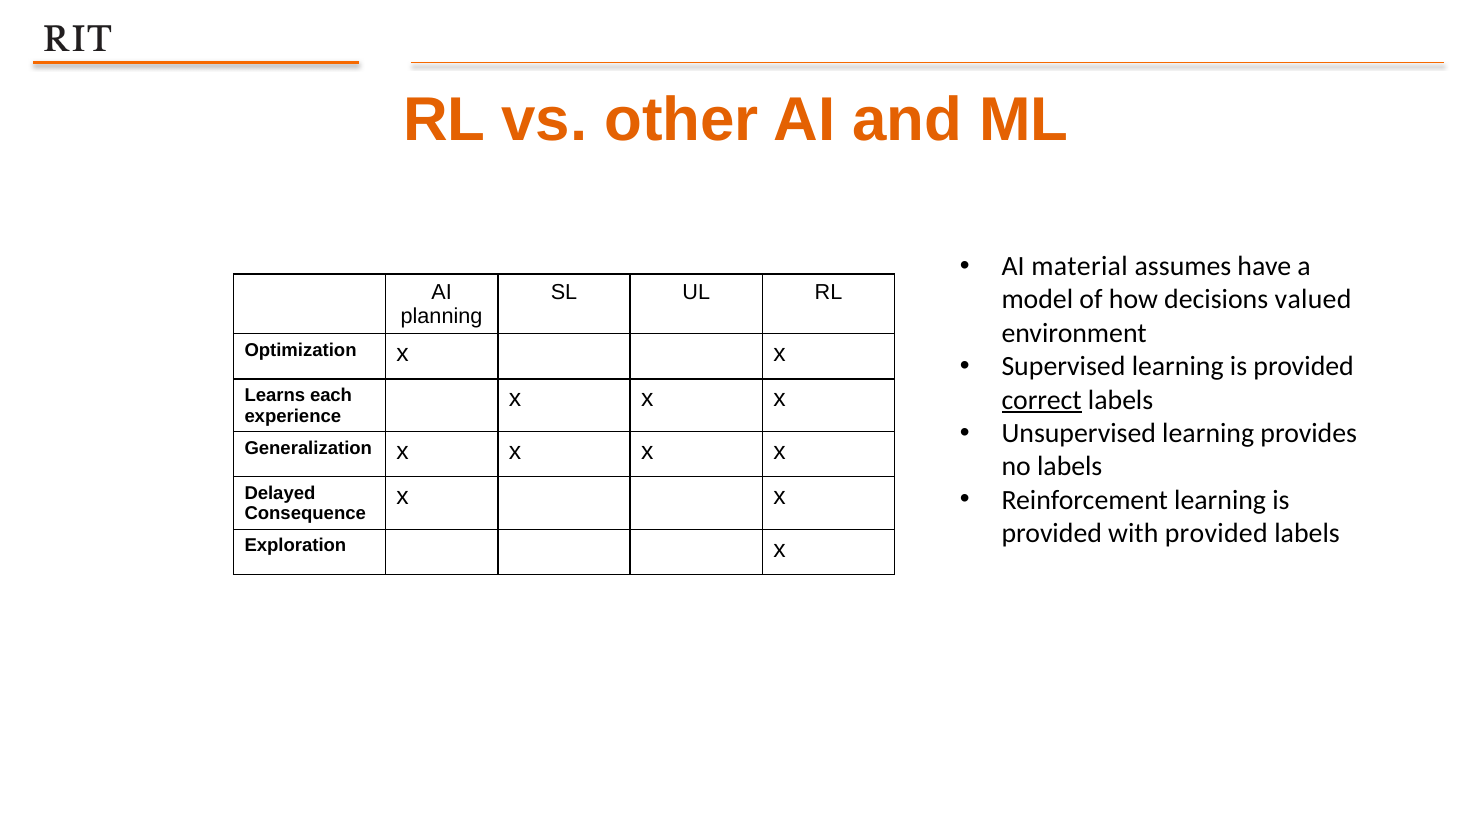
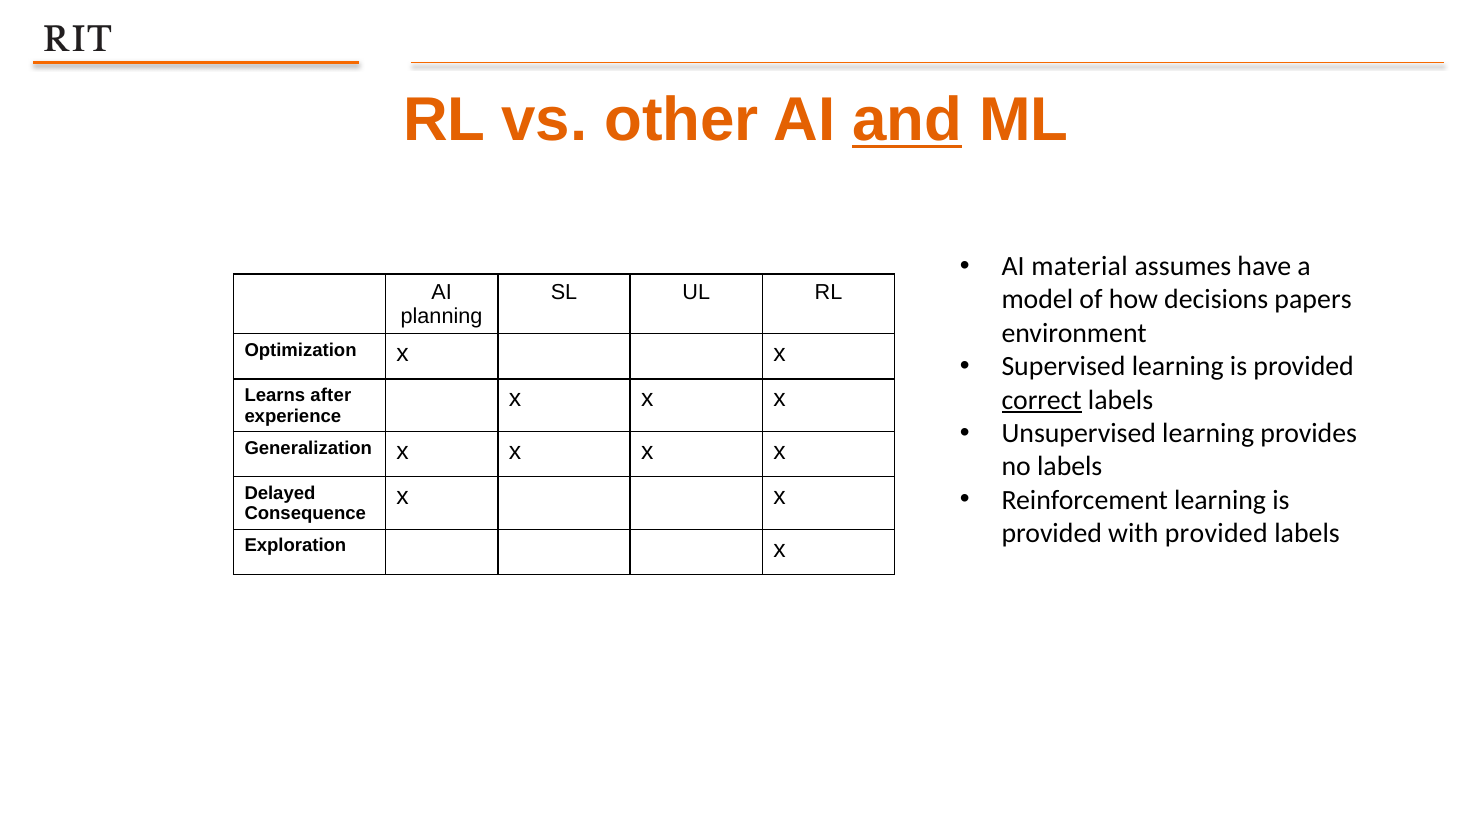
and underline: none -> present
valued: valued -> papers
each: each -> after
